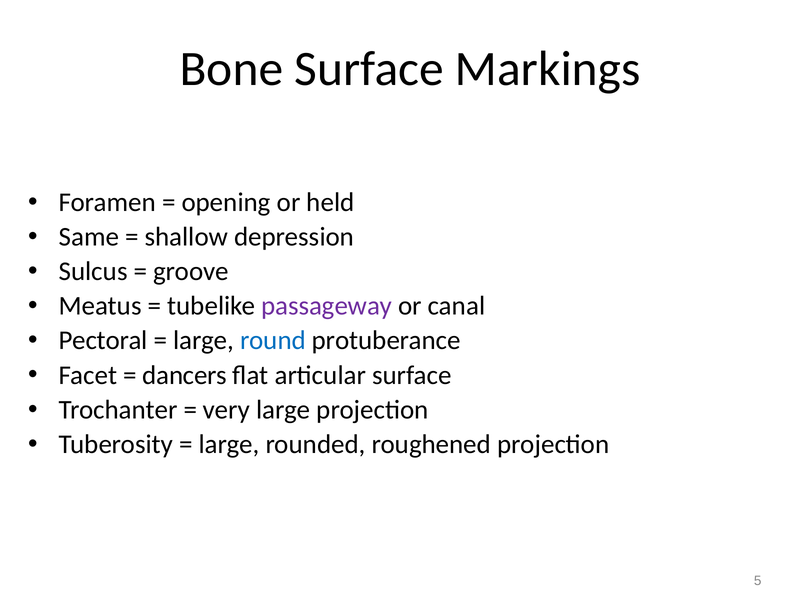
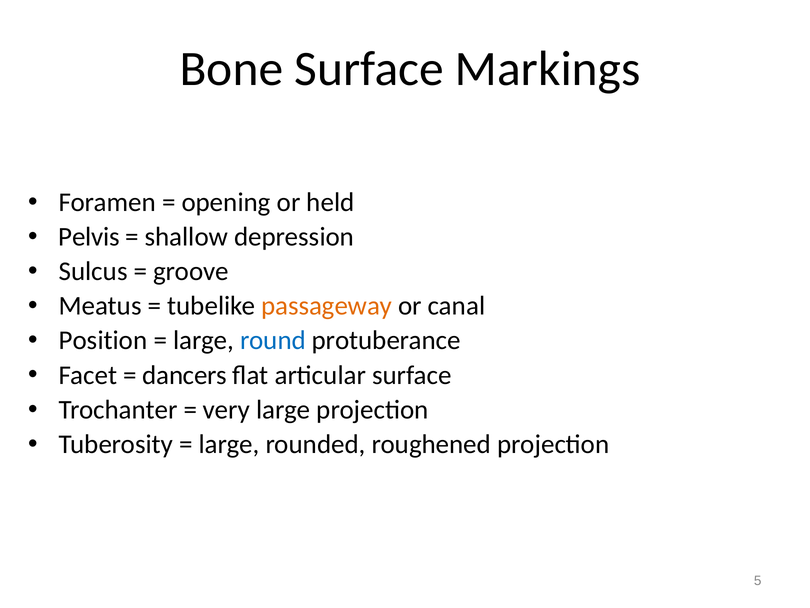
Same: Same -> Pelvis
passageway colour: purple -> orange
Pectoral: Pectoral -> Position
